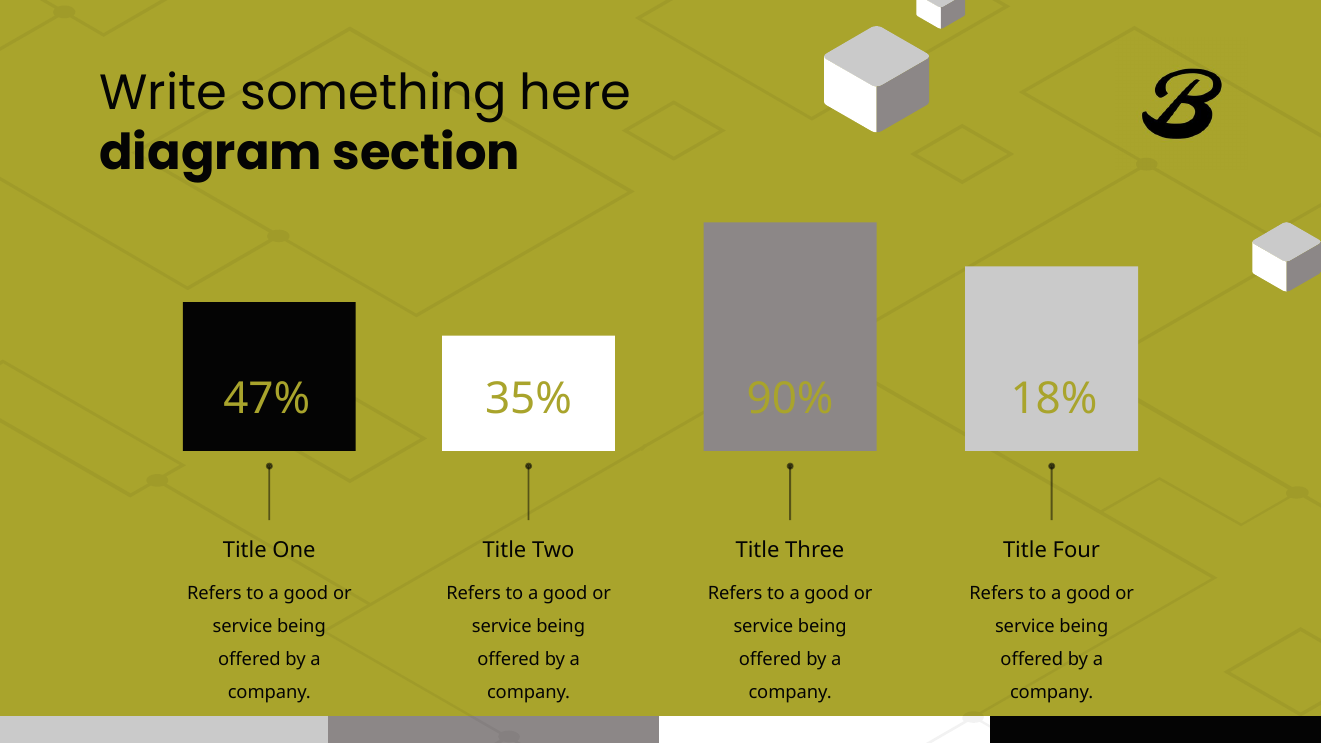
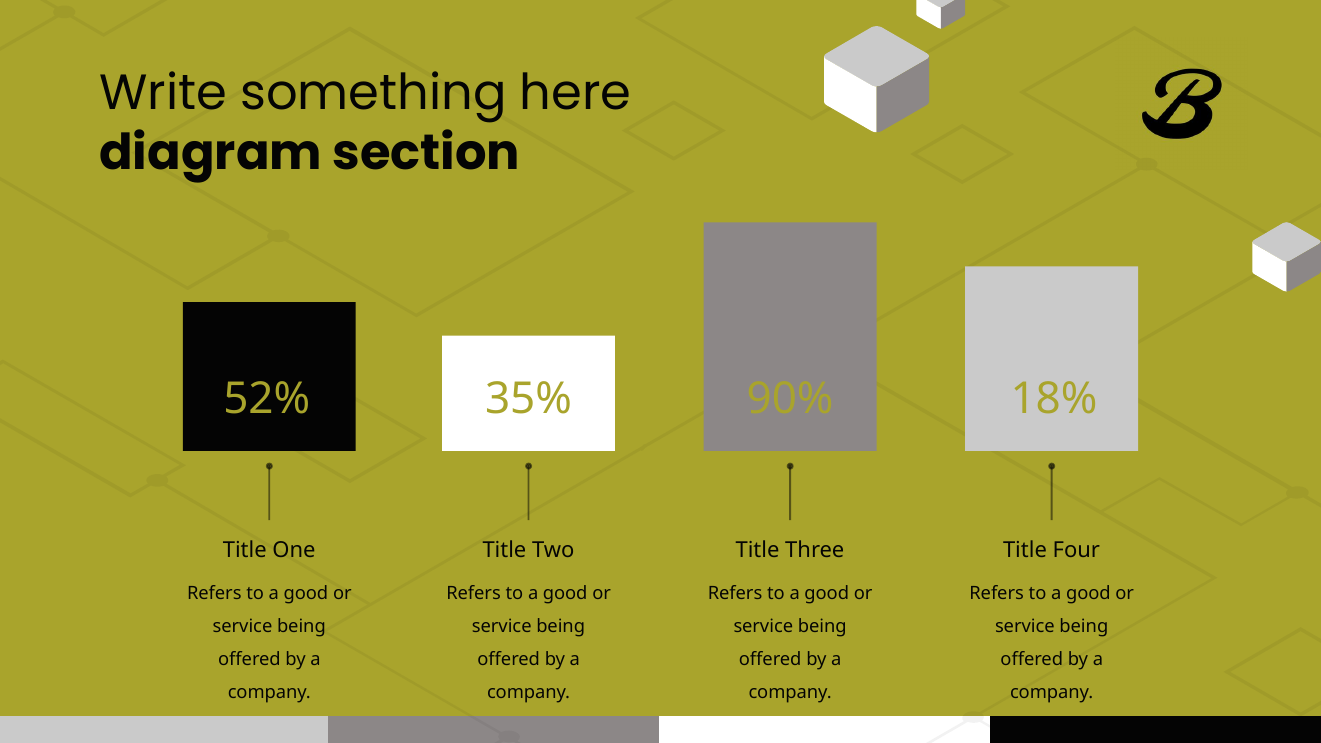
47%: 47% -> 52%
